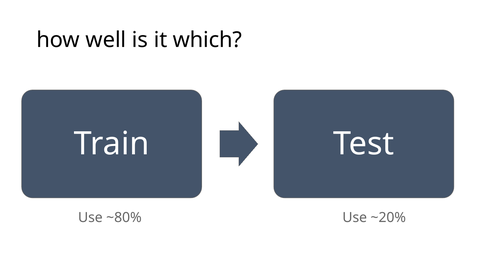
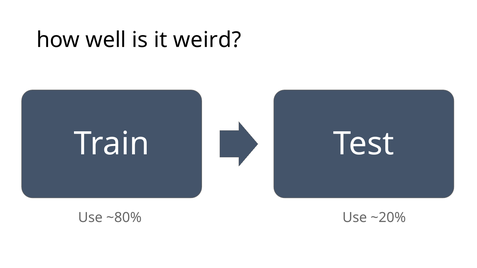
which: which -> weird
